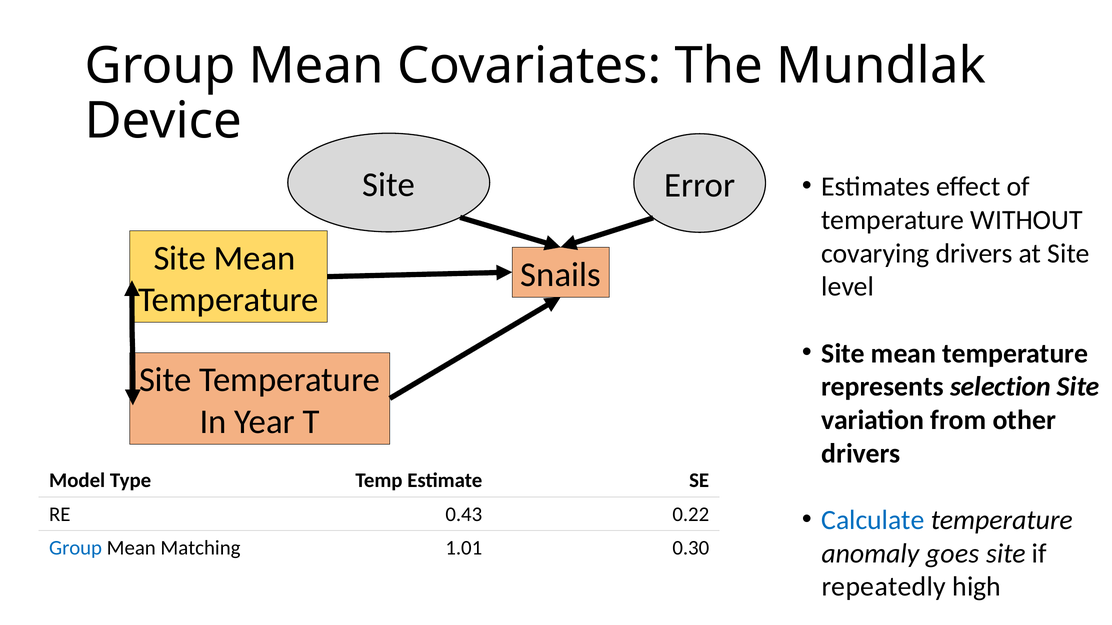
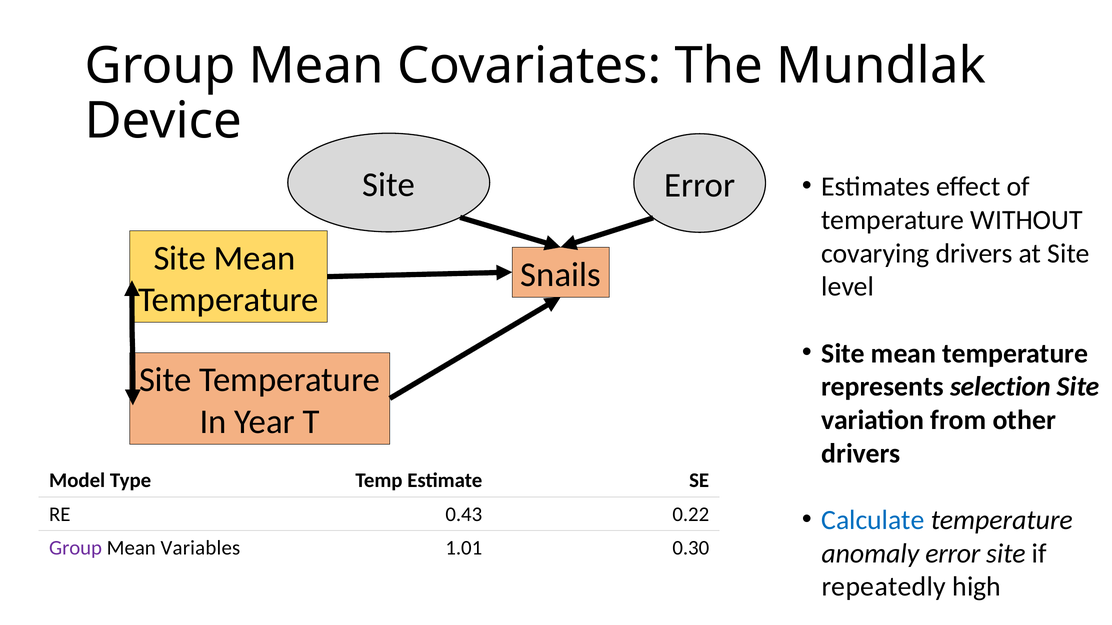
Group at (76, 548) colour: blue -> purple
Matching: Matching -> Variables
anomaly goes: goes -> error
